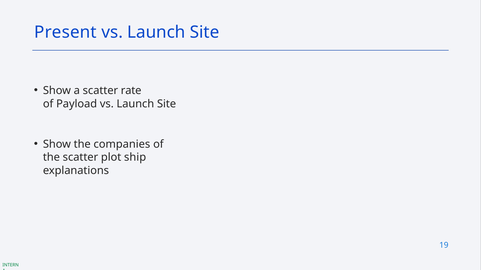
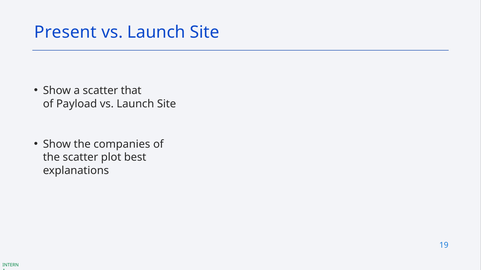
rate: rate -> that
ship: ship -> best
